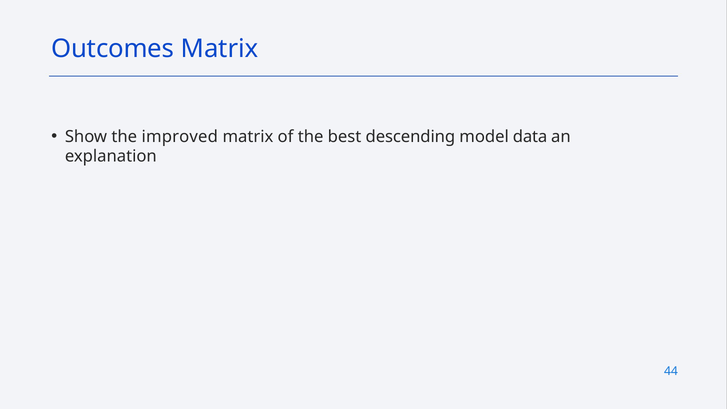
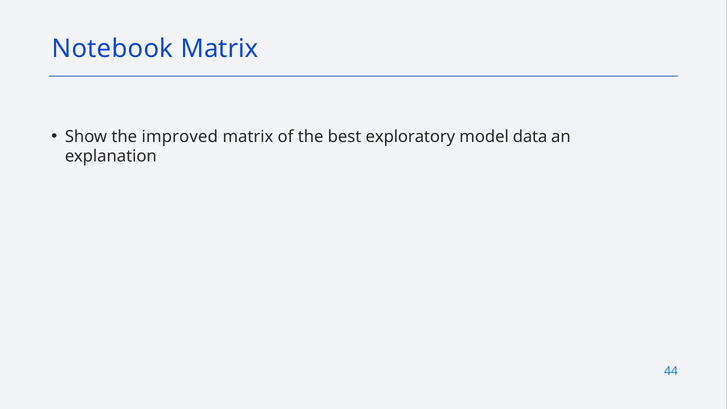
Outcomes: Outcomes -> Notebook
descending: descending -> exploratory
